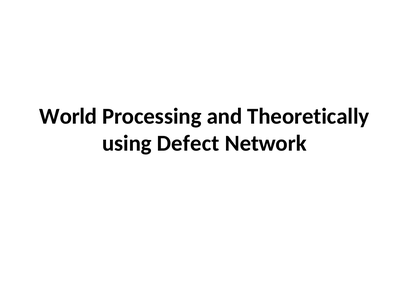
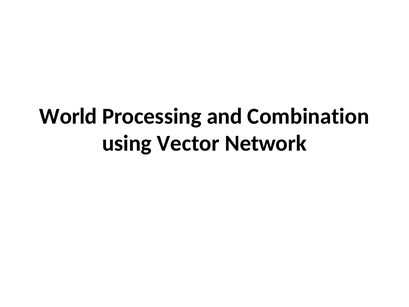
Theoretically: Theoretically -> Combination
Defect: Defect -> Vector
